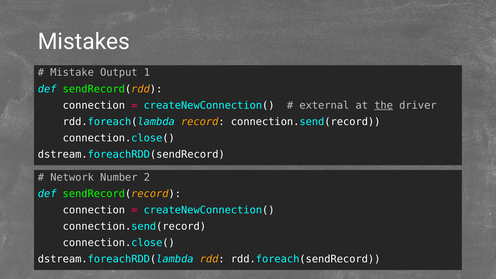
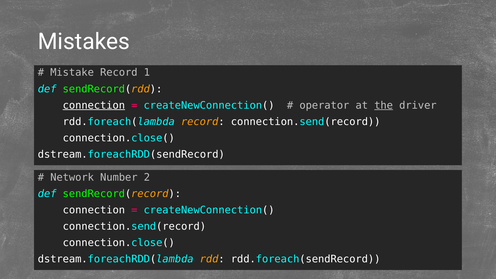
Mistake Output: Output -> Record
connection at (94, 105) underline: none -> present
external: external -> operator
